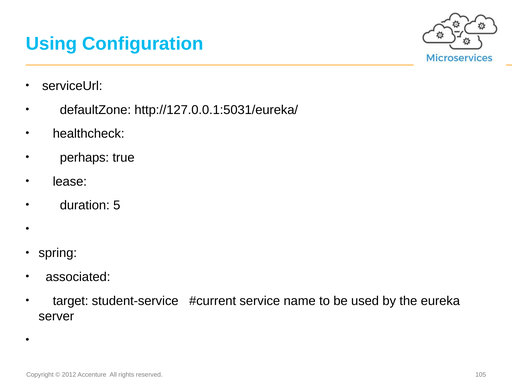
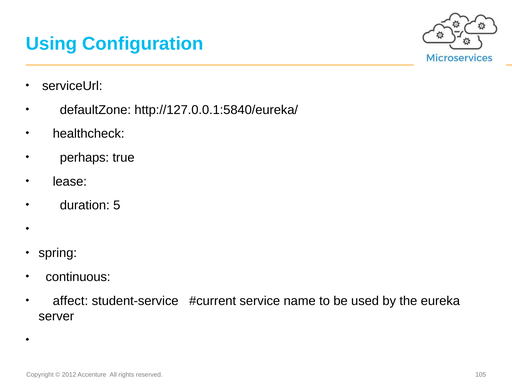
http://127.0.0.1:5031/eureka/: http://127.0.0.1:5031/eureka/ -> http://127.0.0.1:5840/eureka/
associated: associated -> continuous
target: target -> affect
